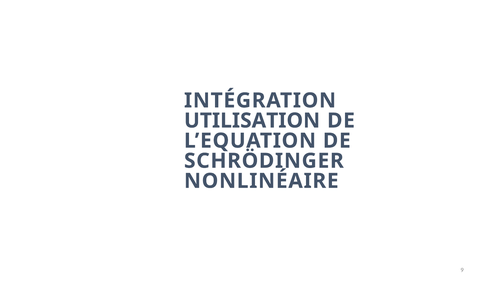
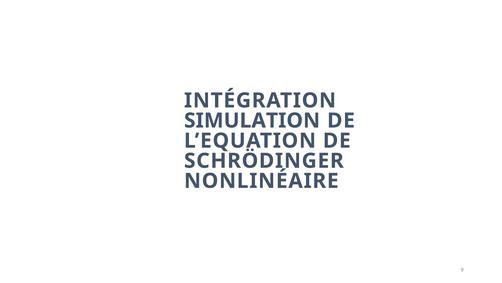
UTILISATION: UTILISATION -> SIMULATION
